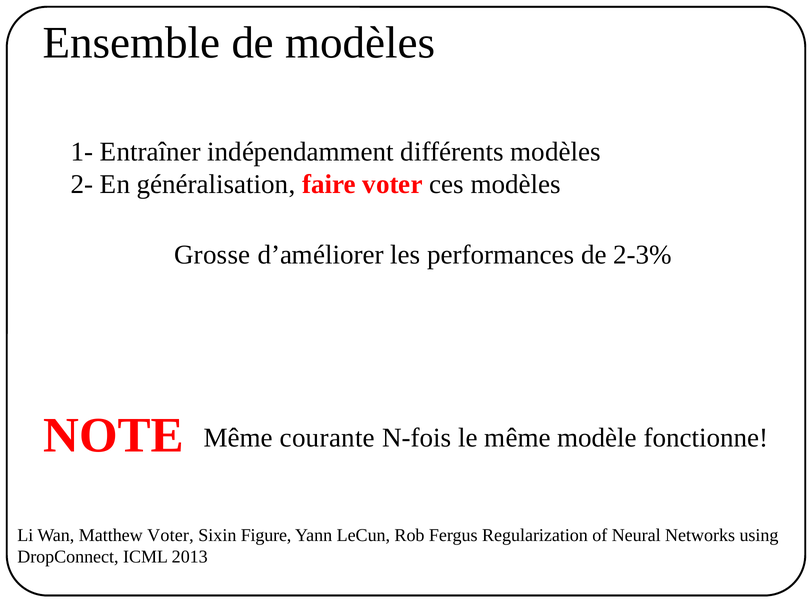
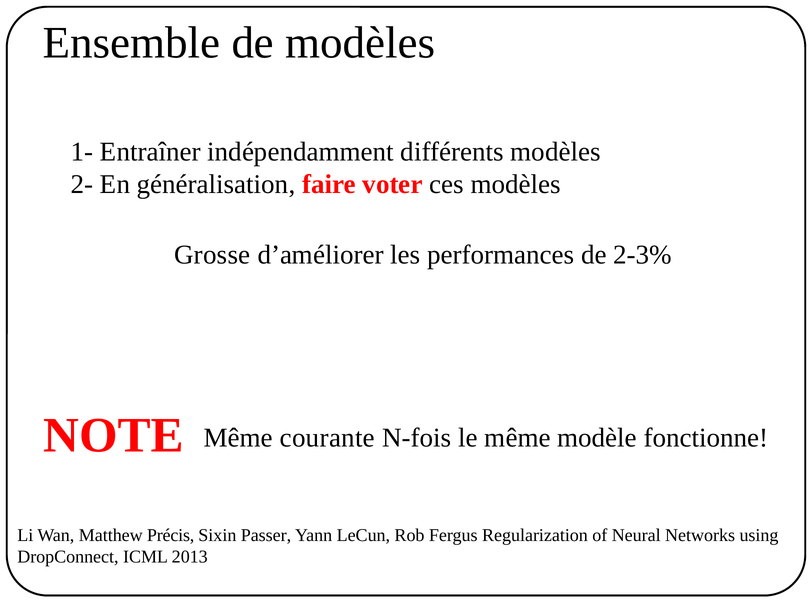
Matthew Voter: Voter -> Précis
Figure: Figure -> Passer
